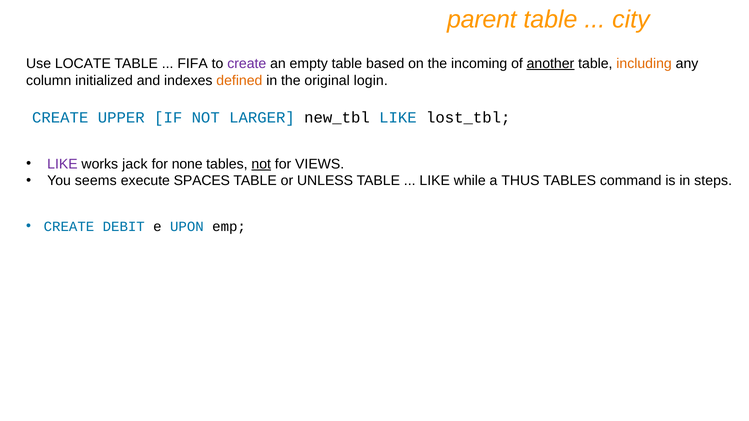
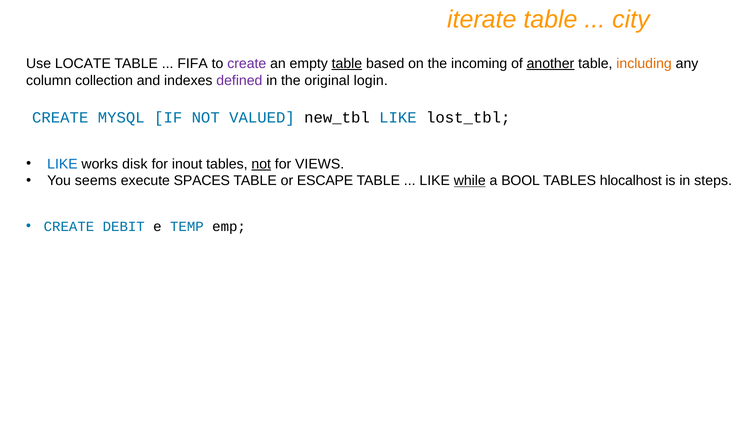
parent: parent -> iterate
table at (347, 64) underline: none -> present
initialized: initialized -> collection
defined colour: orange -> purple
UPPER: UPPER -> MYSQL
LARGER: LARGER -> VALUED
LIKE at (62, 164) colour: purple -> blue
jack: jack -> disk
none: none -> inout
UNLESS: UNLESS -> ESCAPE
while underline: none -> present
THUS: THUS -> BOOL
command: command -> hlocalhost
UPON: UPON -> TEMP
